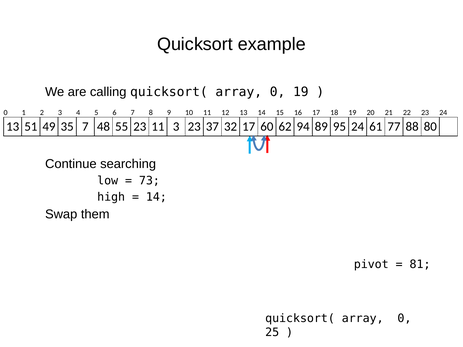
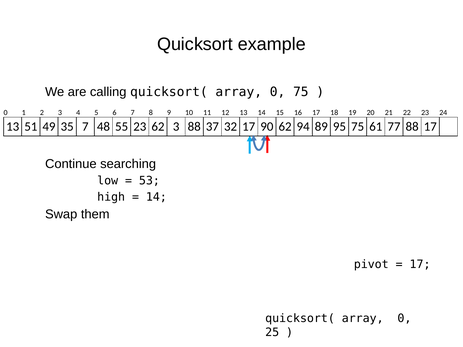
0 19: 19 -> 75
23 11: 11 -> 62
3 23: 23 -> 88
60: 60 -> 90
95 24: 24 -> 75
88 80: 80 -> 17
73: 73 -> 53
81 at (420, 264): 81 -> 17
